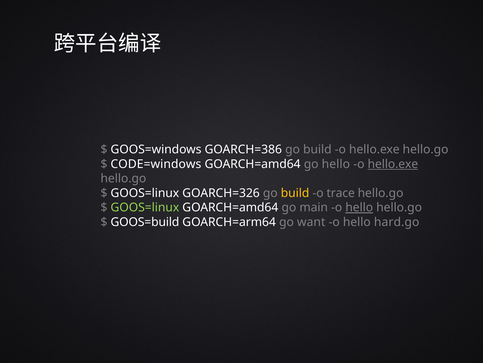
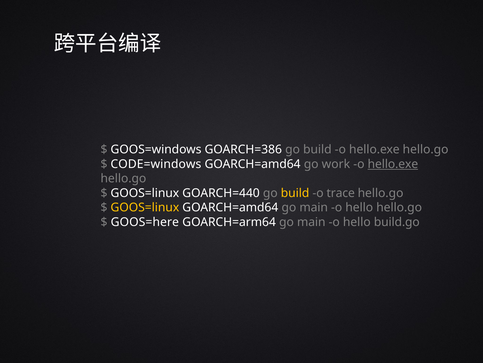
go hello: hello -> work
GOARCH=326: GOARCH=326 -> GOARCH=440
GOOS=linux at (145, 207) colour: light green -> yellow
hello at (359, 207) underline: present -> none
GOOS=build: GOOS=build -> GOOS=here
GOARCH=arm64 go want: want -> main
hard.go: hard.go -> build.go
